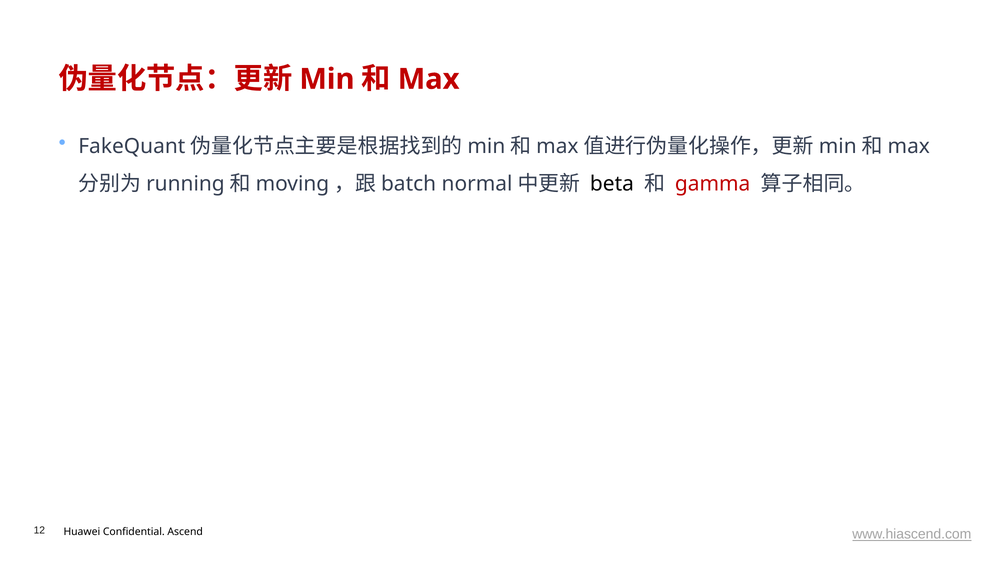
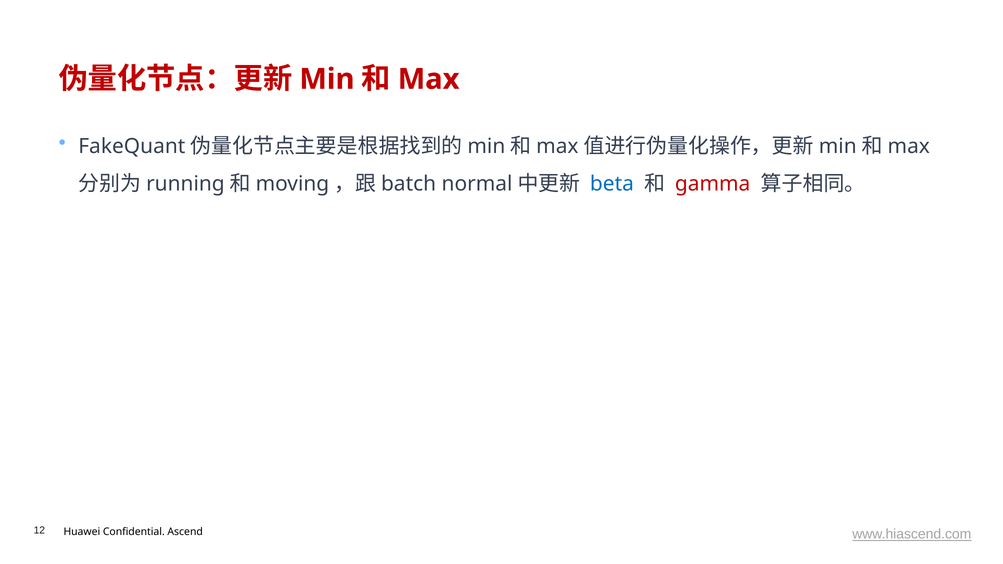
beta colour: black -> blue
